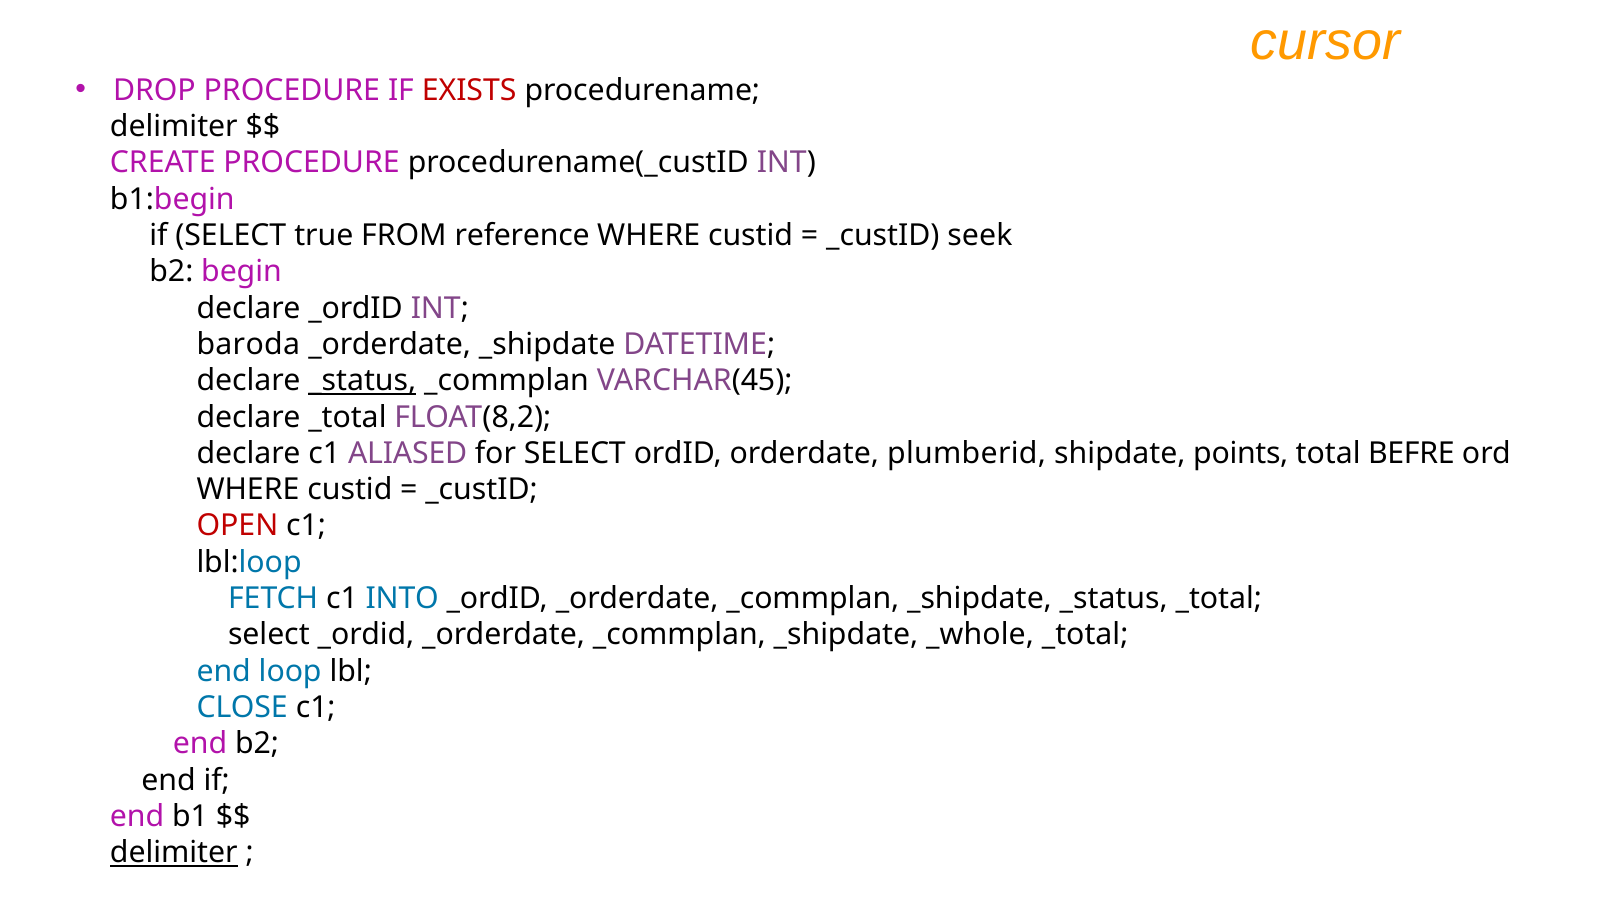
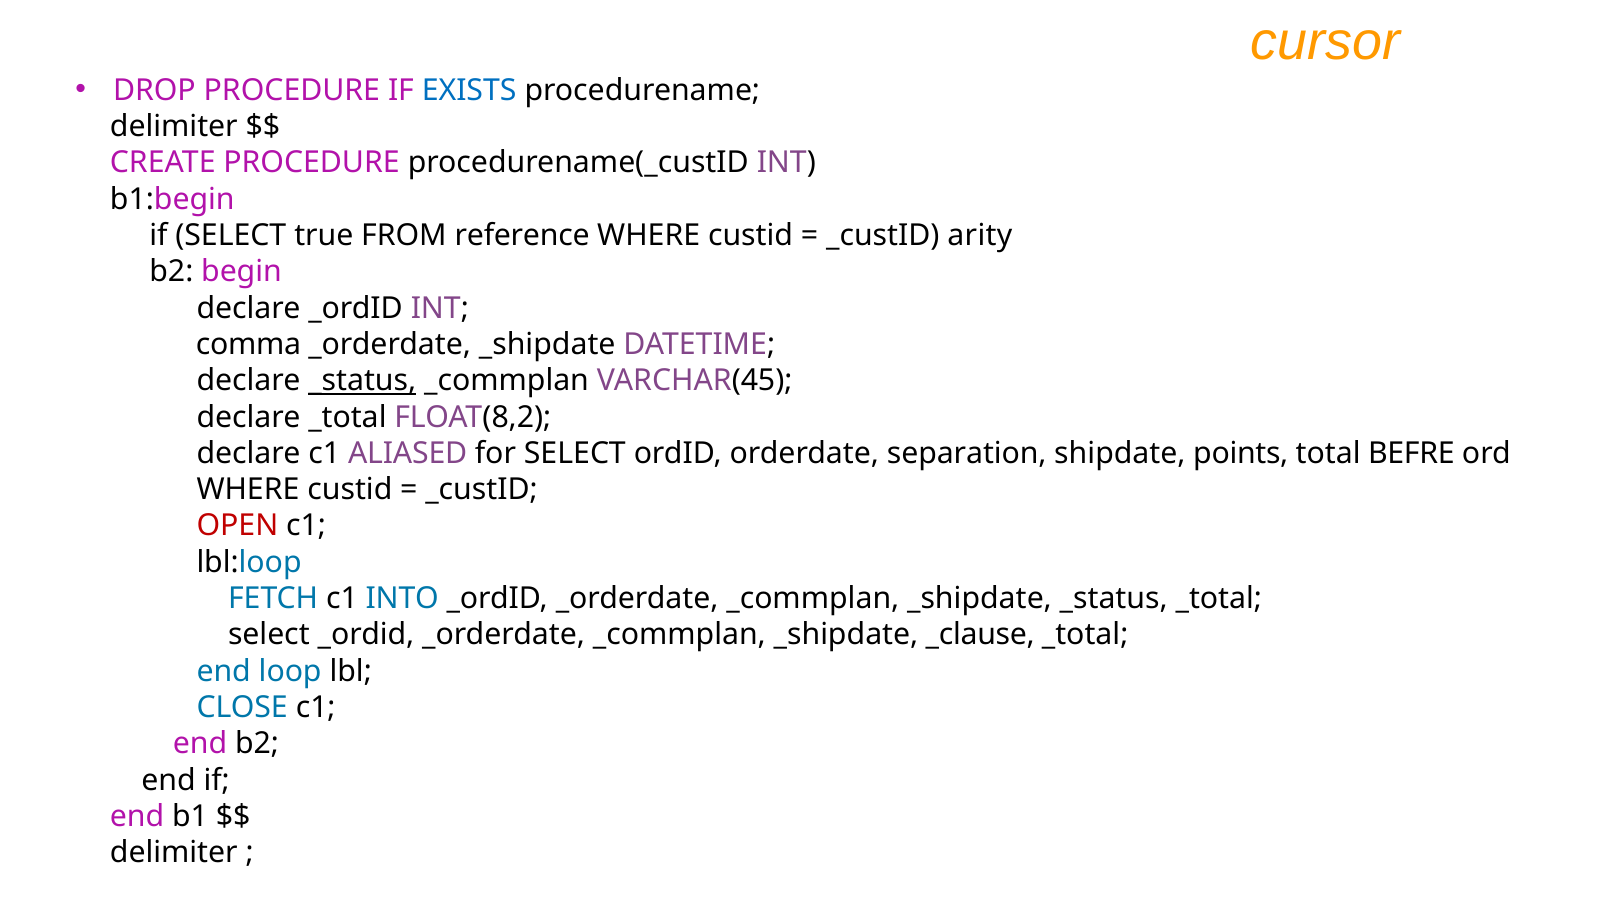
EXISTS colour: red -> blue
seek: seek -> arity
baroda: baroda -> comma
plumberid: plumberid -> separation
_whole: _whole -> _clause
delimiter at (174, 853) underline: present -> none
